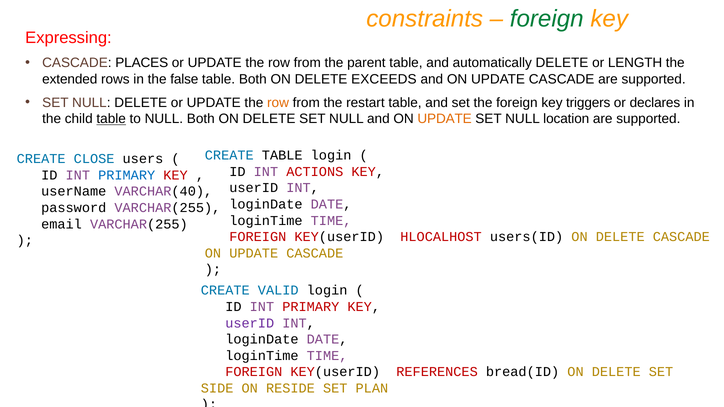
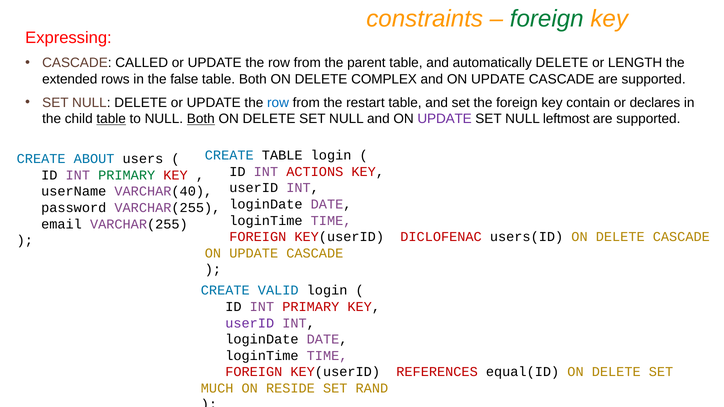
PLACES: PLACES -> CALLED
EXCEEDS: EXCEEDS -> COMPLEX
row at (278, 103) colour: orange -> blue
triggers: triggers -> contain
Both at (201, 119) underline: none -> present
UPDATE at (445, 119) colour: orange -> purple
location: location -> leftmost
CLOSE: CLOSE -> ABOUT
PRIMARY at (127, 175) colour: blue -> green
HLOCALHOST: HLOCALHOST -> DICLOFENAC
bread(ID: bread(ID -> equal(ID
SIDE: SIDE -> MUCH
PLAN: PLAN -> RAND
